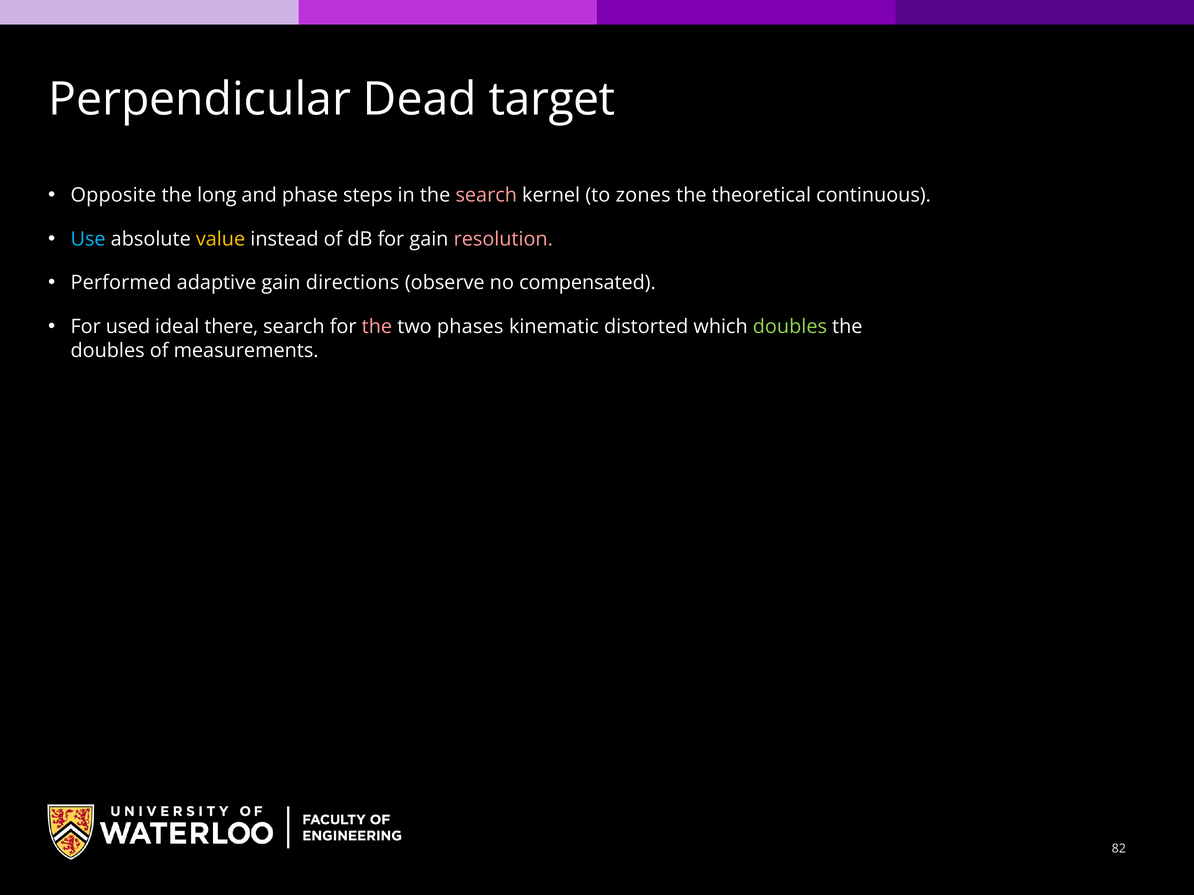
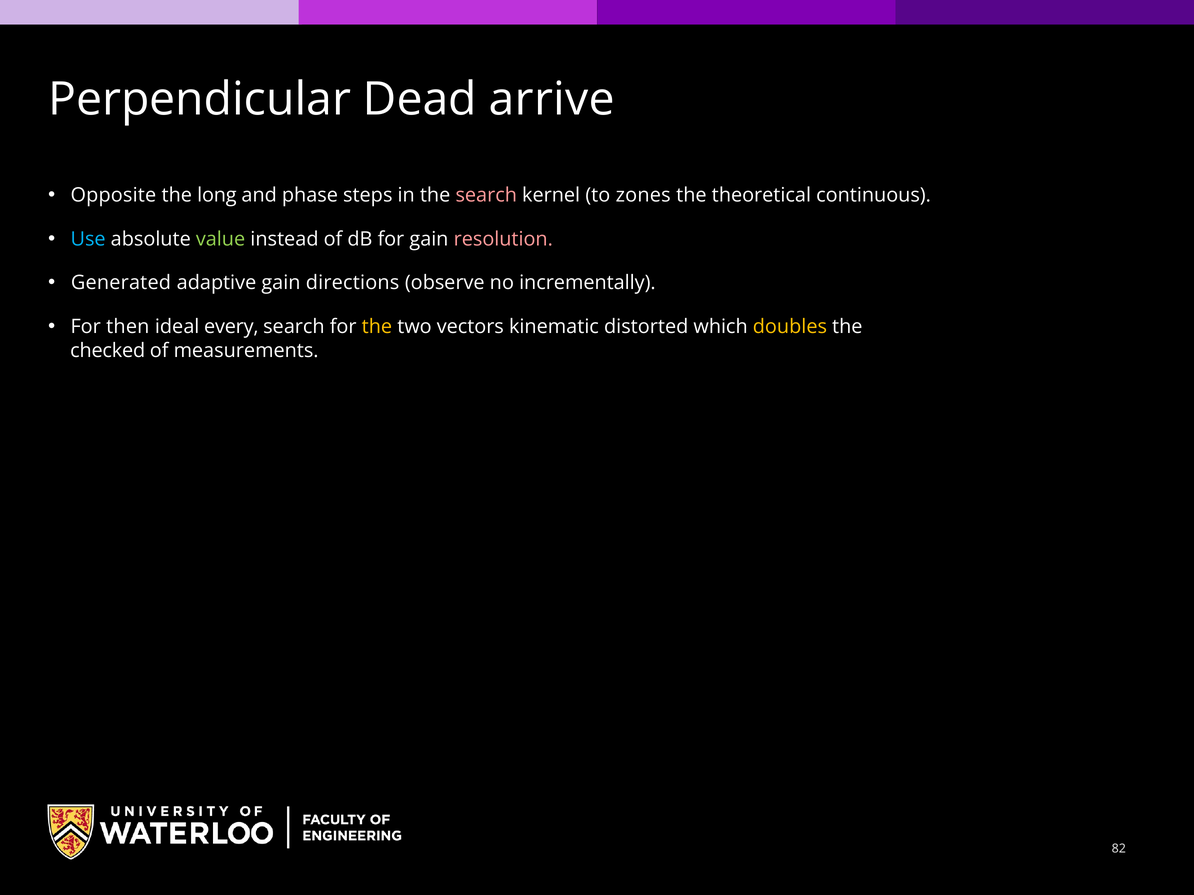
target: target -> arrive
value colour: yellow -> light green
Performed: Performed -> Generated
compensated: compensated -> incrementally
used: used -> then
there: there -> every
the at (377, 327) colour: pink -> yellow
phases: phases -> vectors
doubles at (790, 327) colour: light green -> yellow
doubles at (108, 351): doubles -> checked
